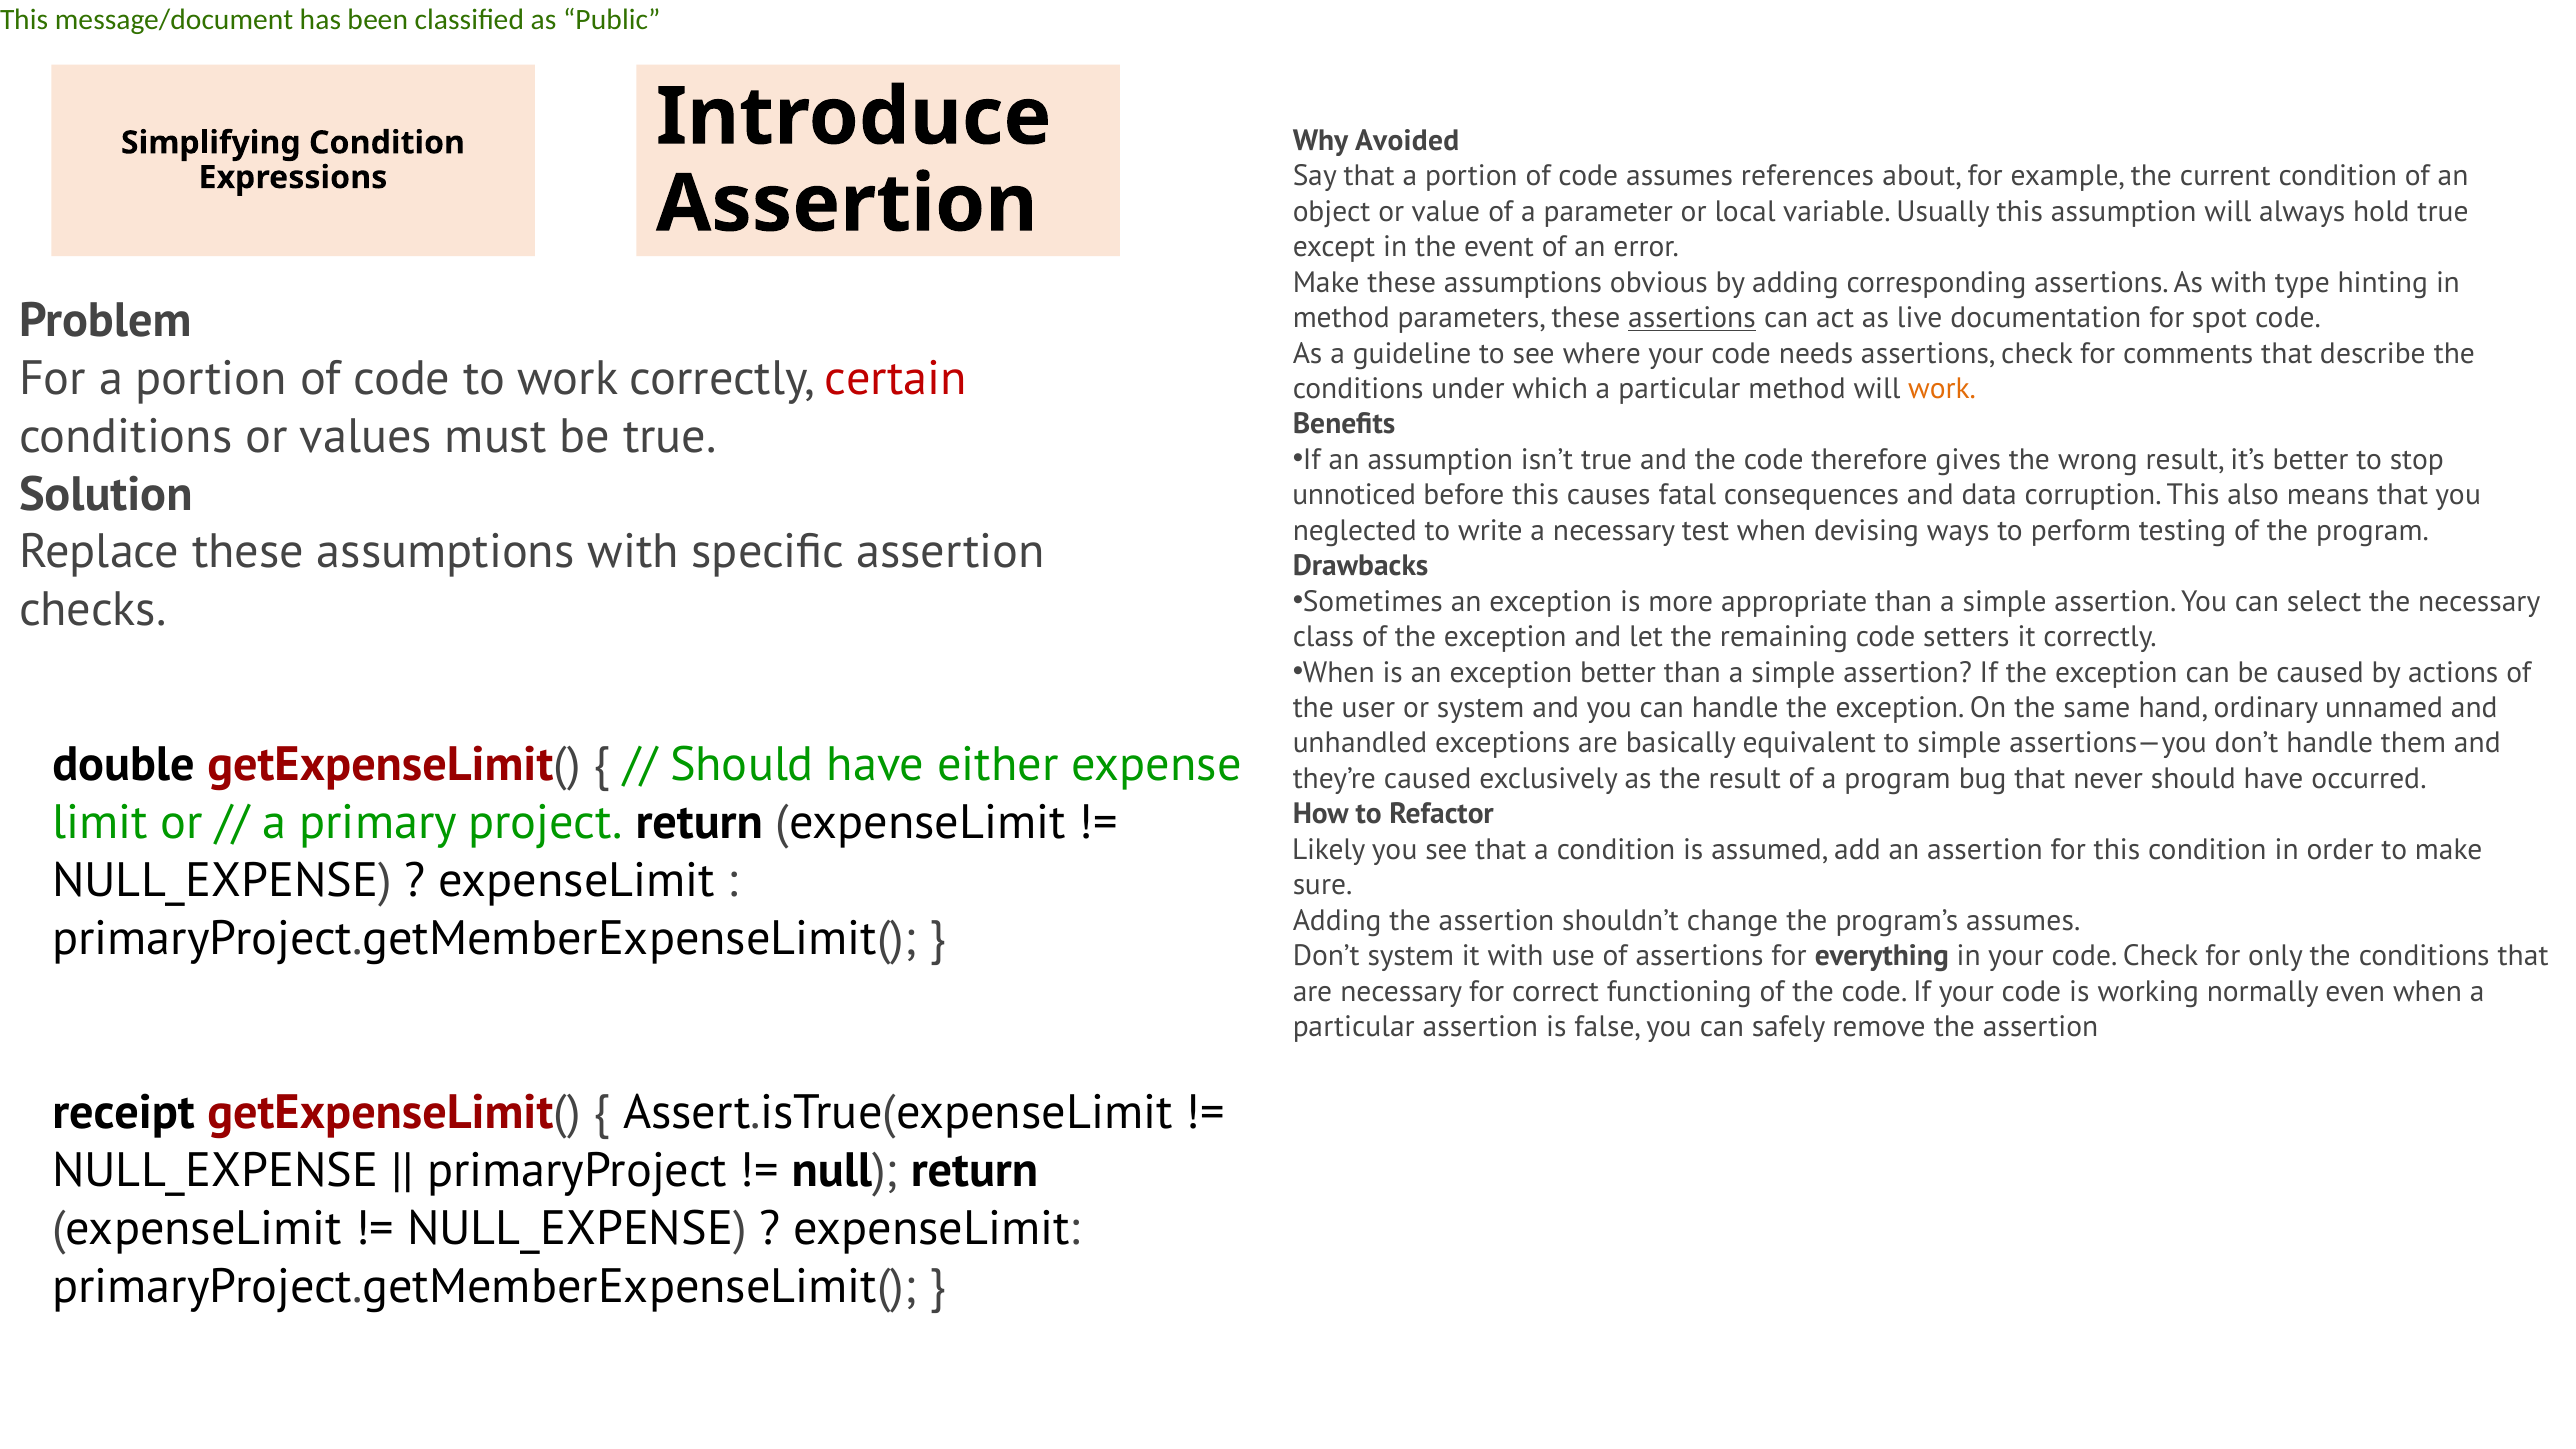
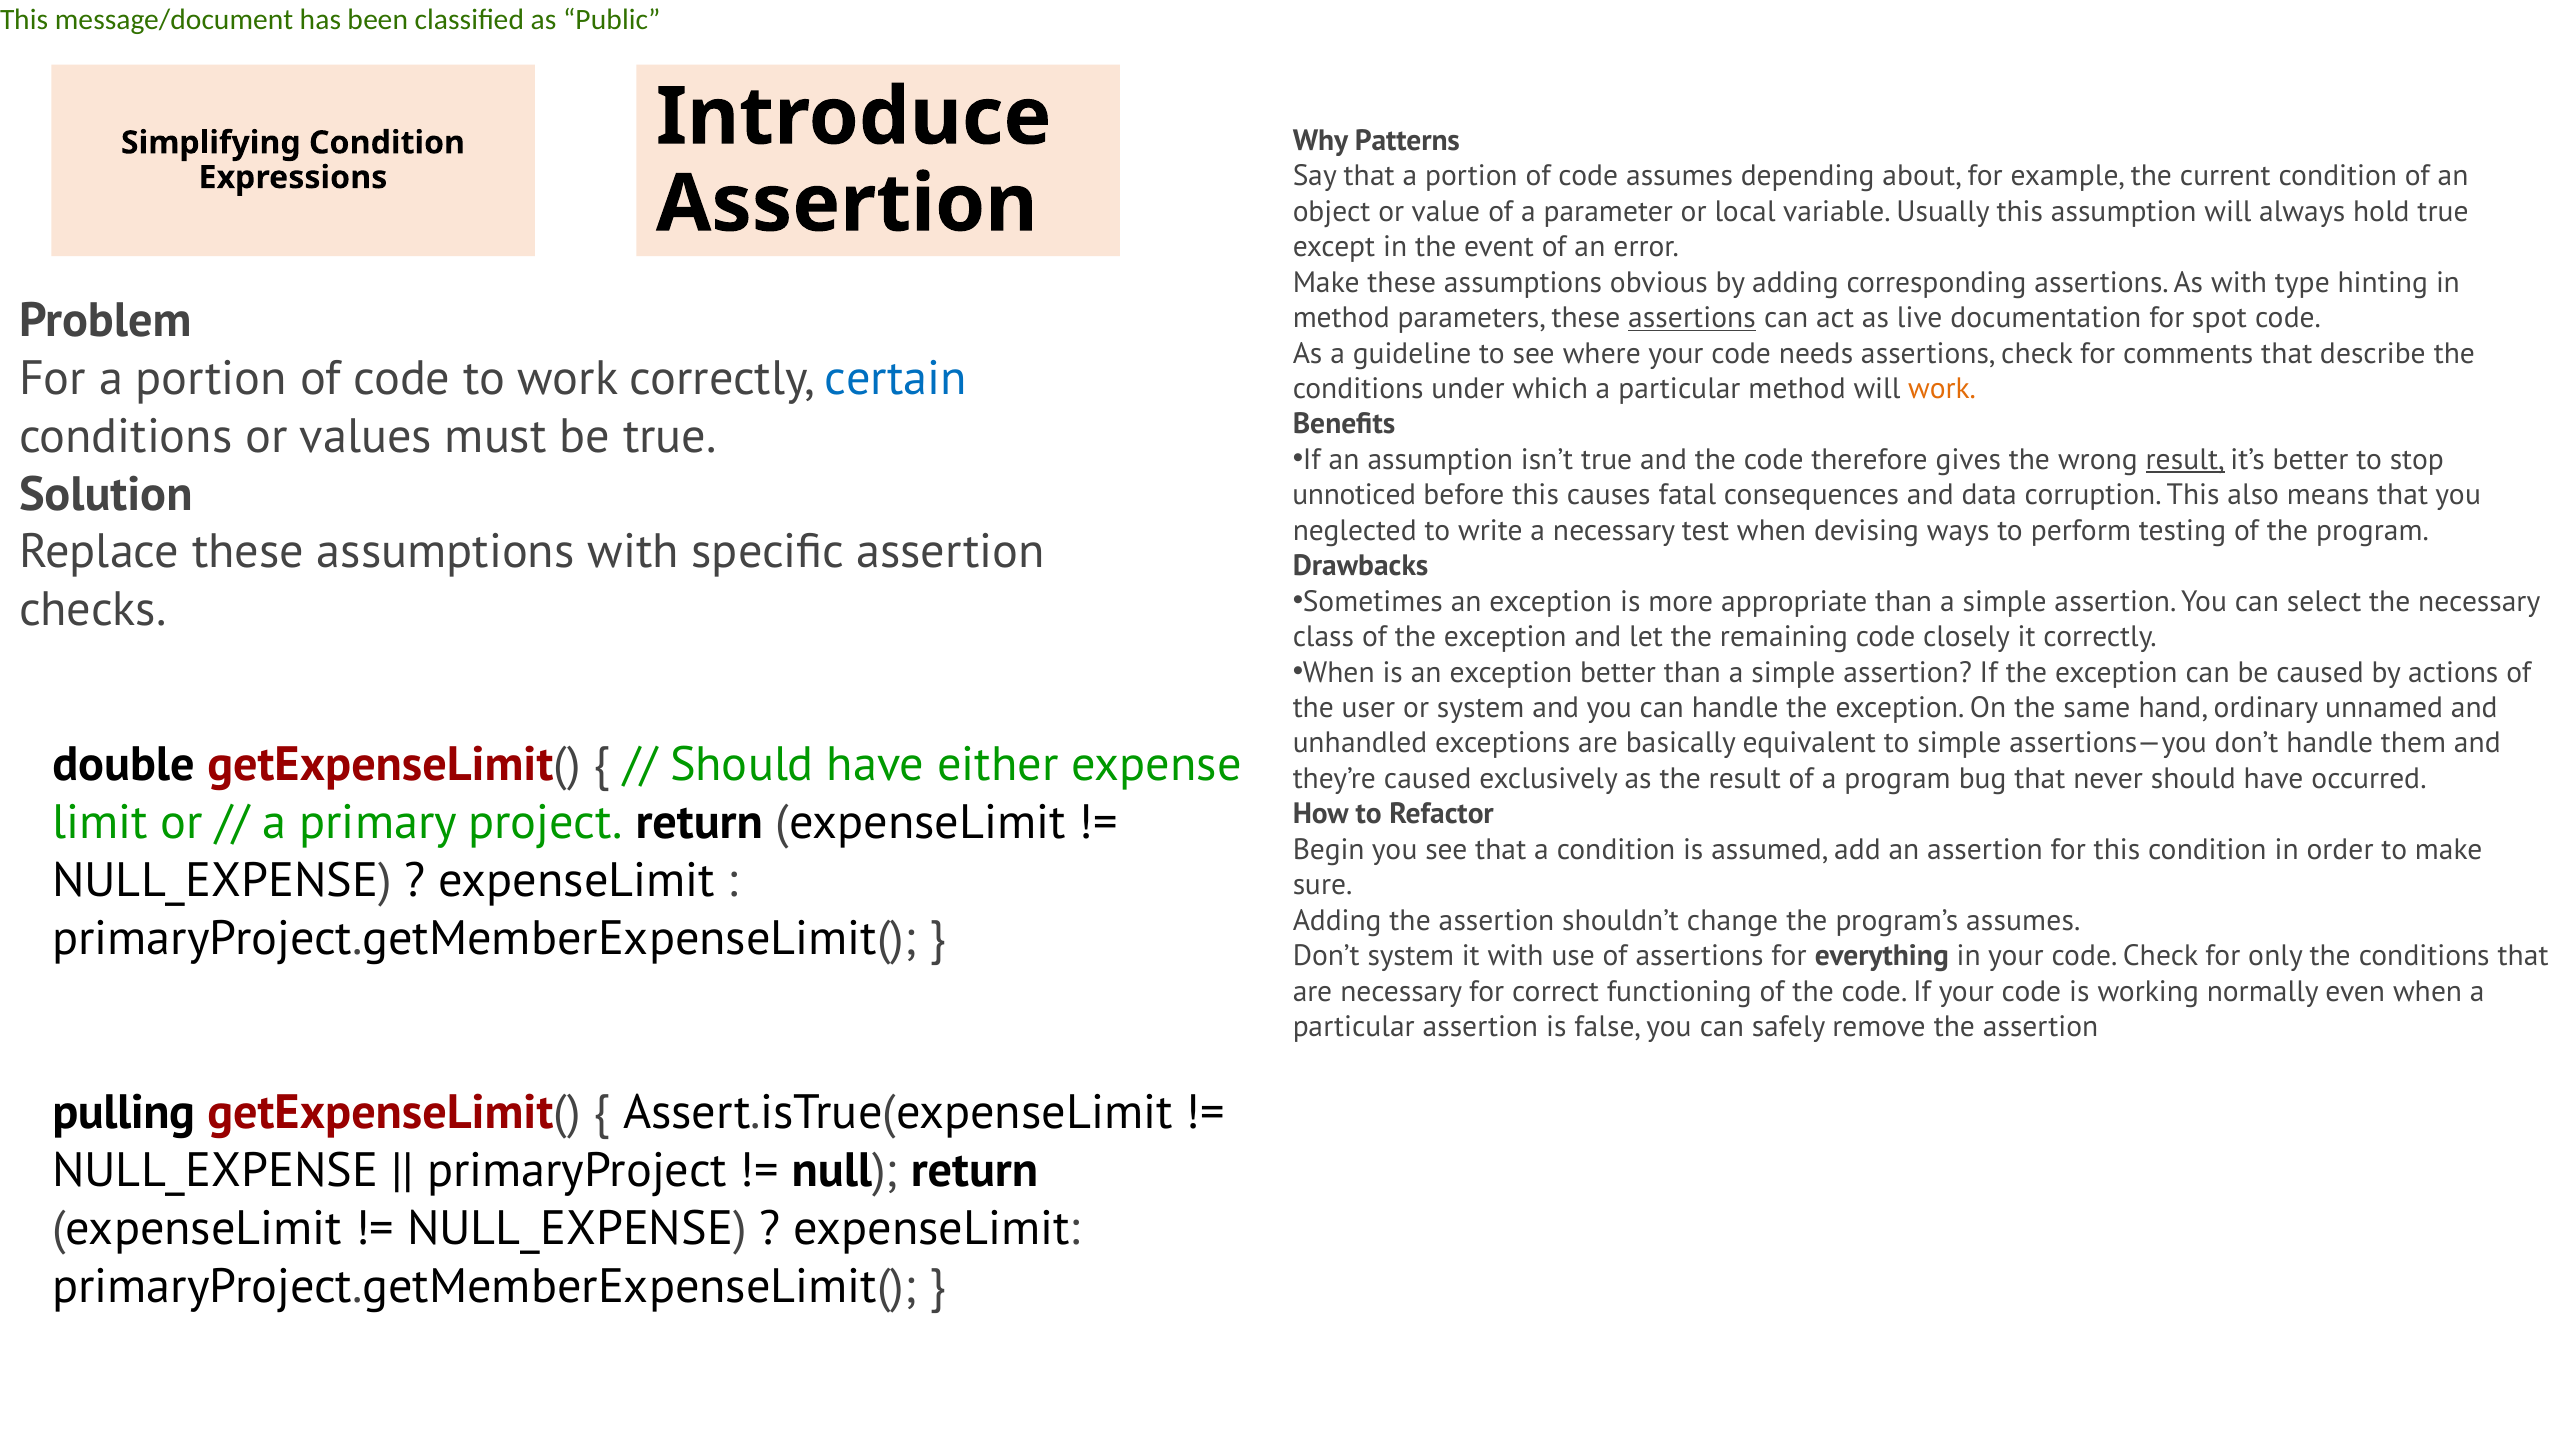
Avoided: Avoided -> Patterns
references: references -> depending
certain colour: red -> blue
result at (2185, 460) underline: none -> present
setters: setters -> closely
Likely: Likely -> Begin
receipt: receipt -> pulling
